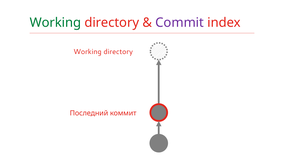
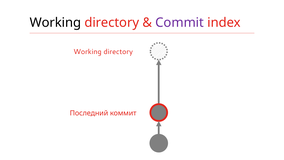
Working at (55, 23) colour: green -> black
